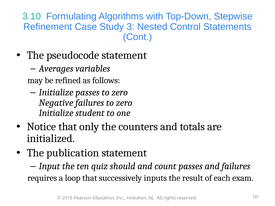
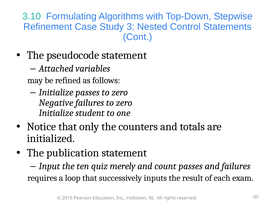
Averages: Averages -> Attached
should: should -> merely
